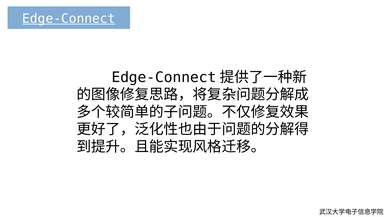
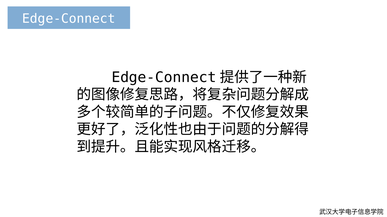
Edge-Connect underline: present -> none
